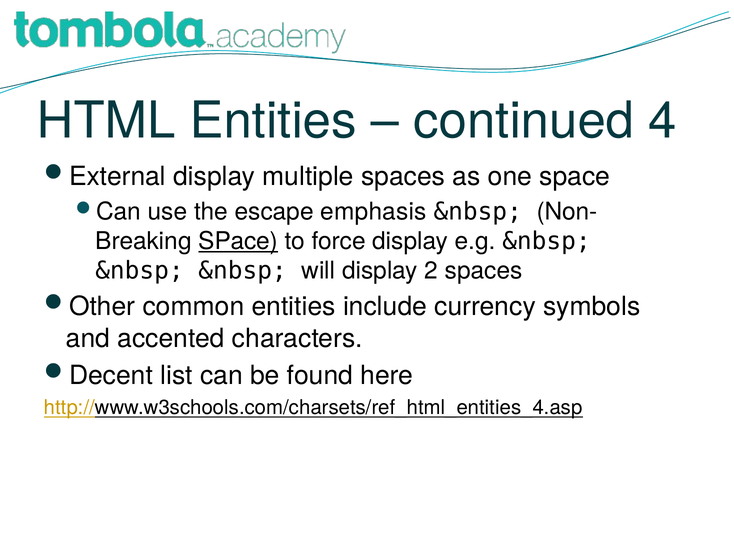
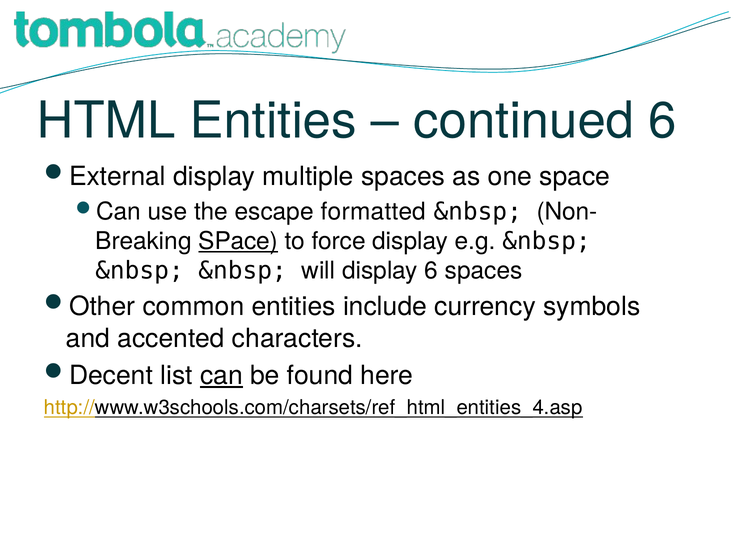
continued 4: 4 -> 6
emphasis: emphasis -> formatted
display 2: 2 -> 6
can underline: none -> present
